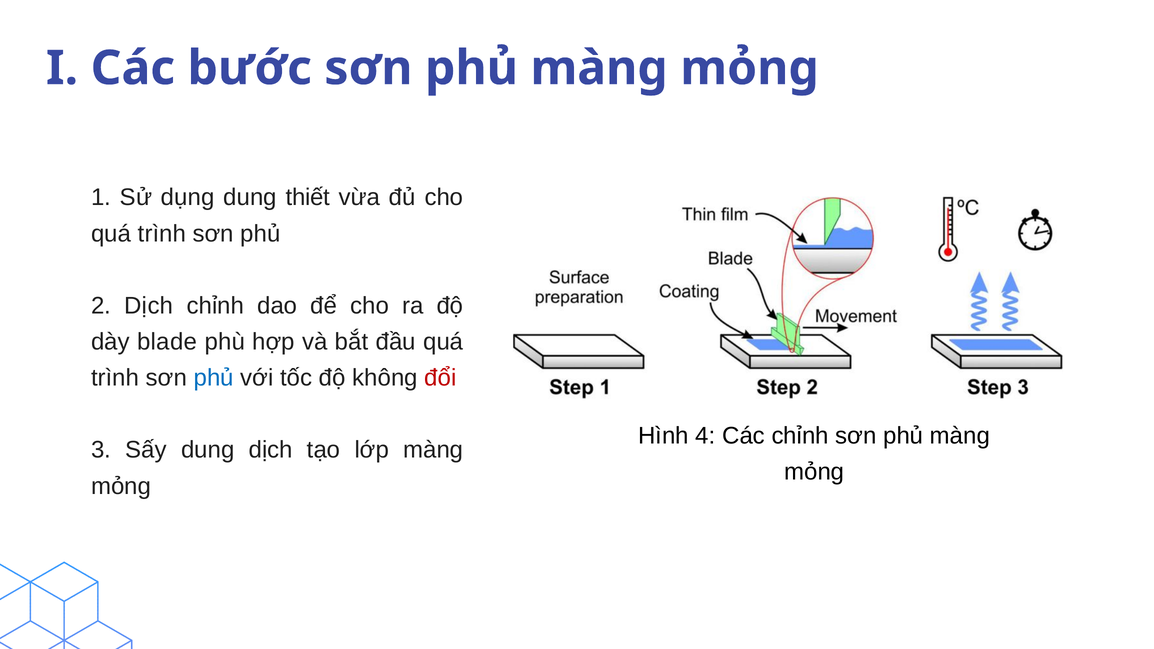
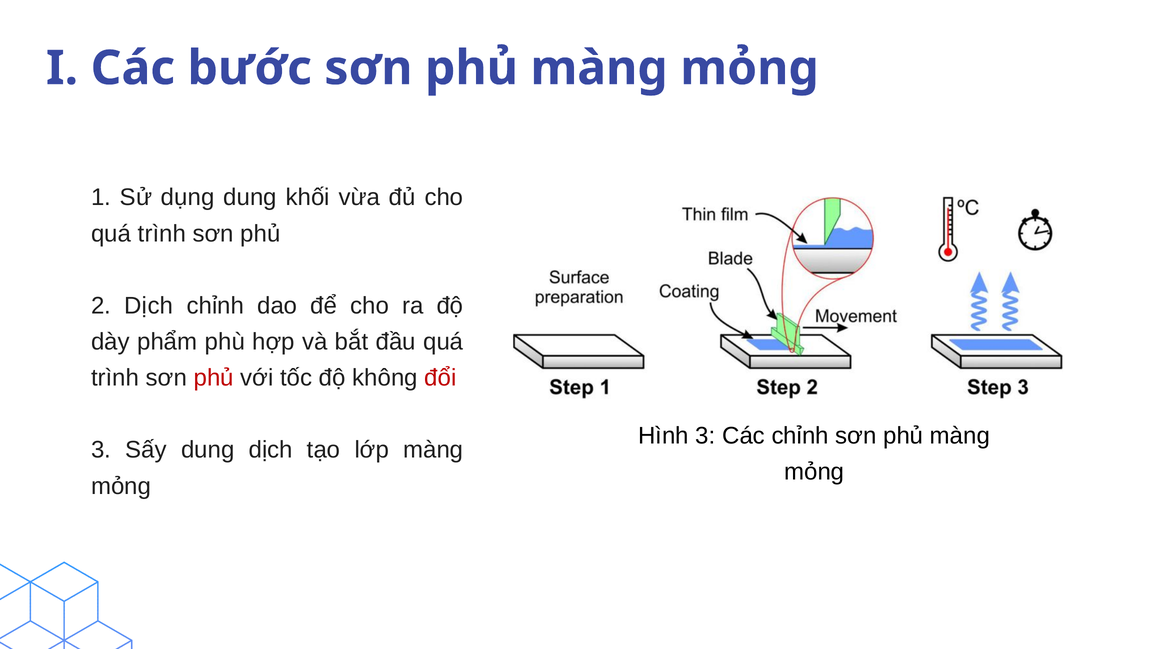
thiết: thiết -> khối
blade: blade -> phẩm
phủ at (214, 378) colour: blue -> red
Hình 4: 4 -> 3
